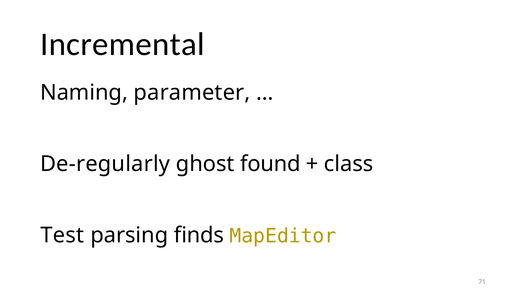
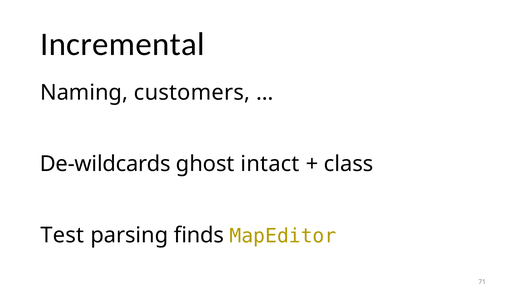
parameter: parameter -> customers
De-regularly: De-regularly -> De-wildcards
found: found -> intact
